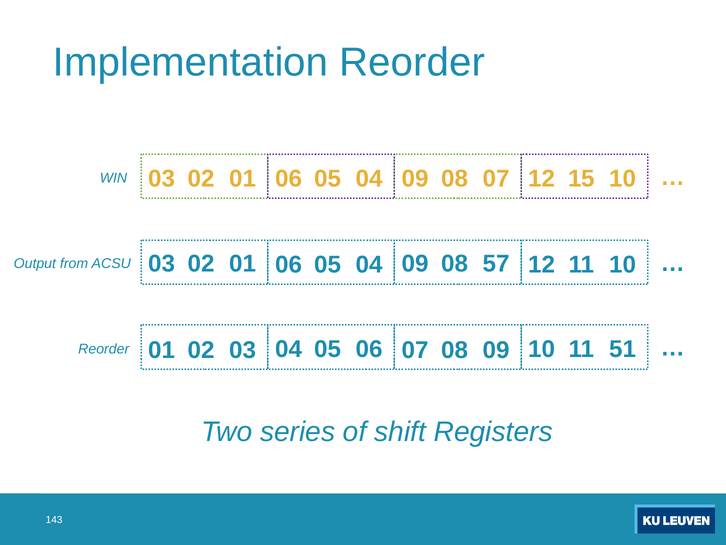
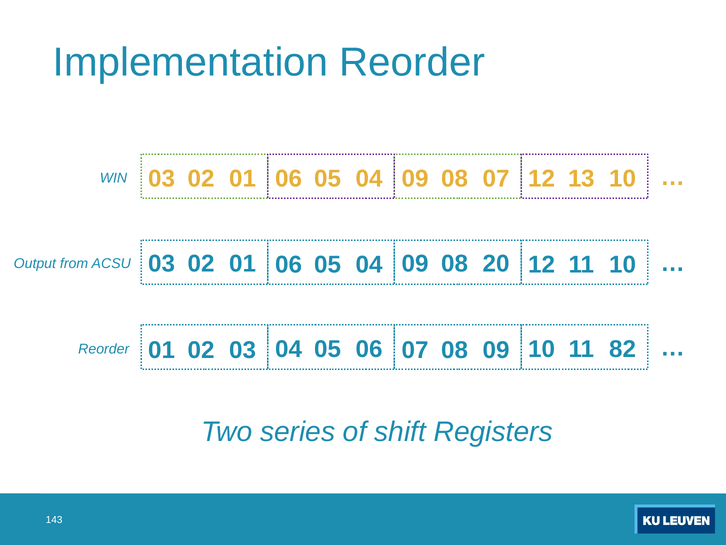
15: 15 -> 13
57: 57 -> 20
51: 51 -> 82
